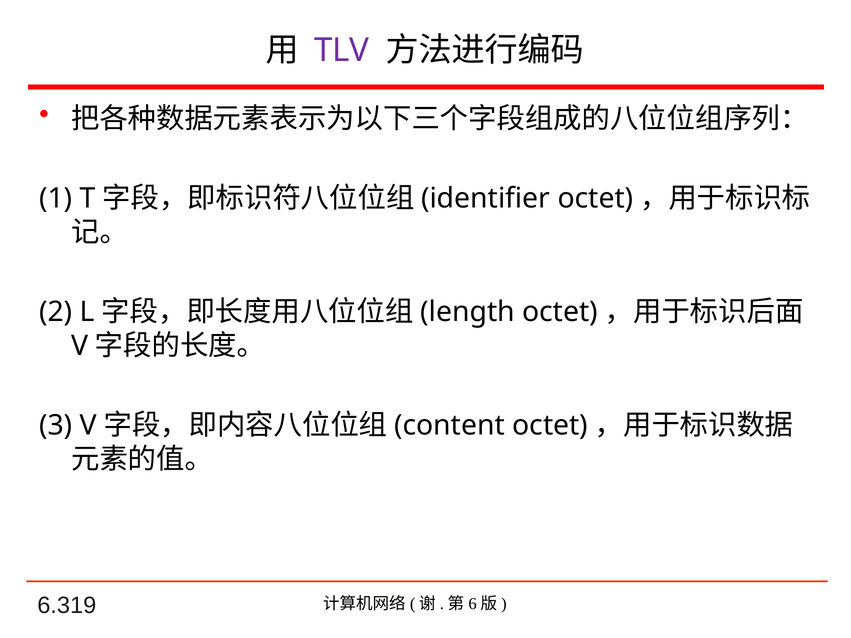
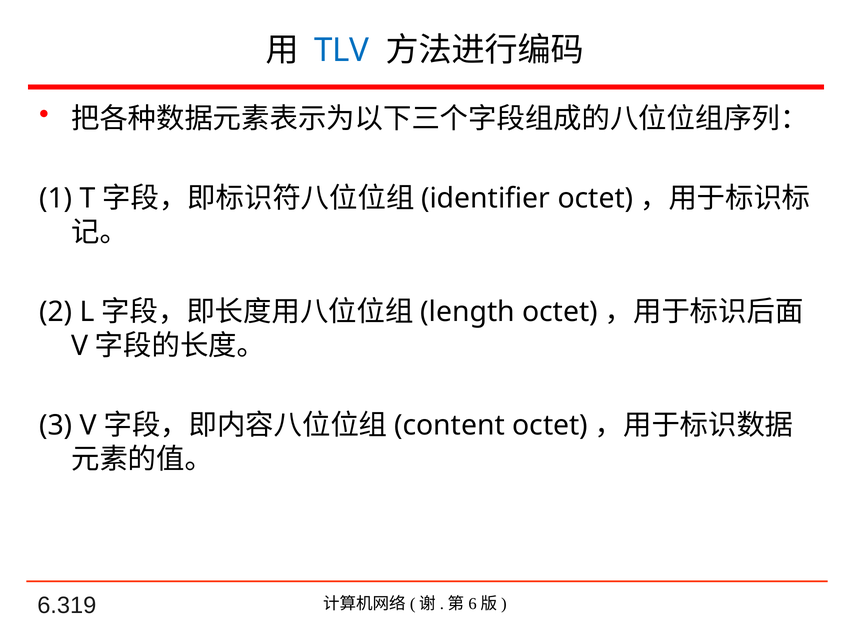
TLV colour: purple -> blue
